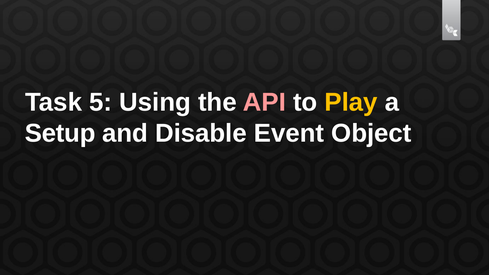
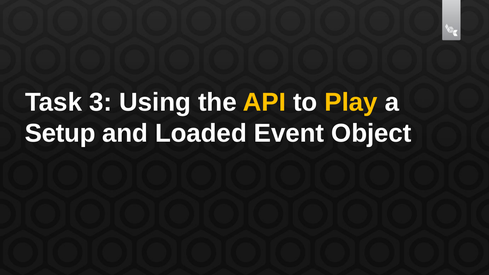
5: 5 -> 3
API colour: pink -> yellow
Disable: Disable -> Loaded
